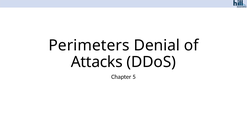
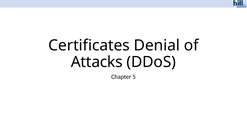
Perimeters: Perimeters -> Certificates
